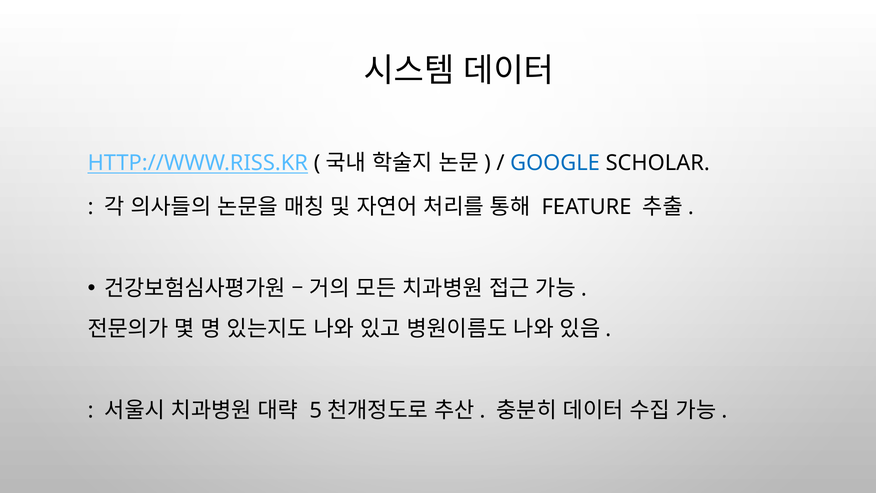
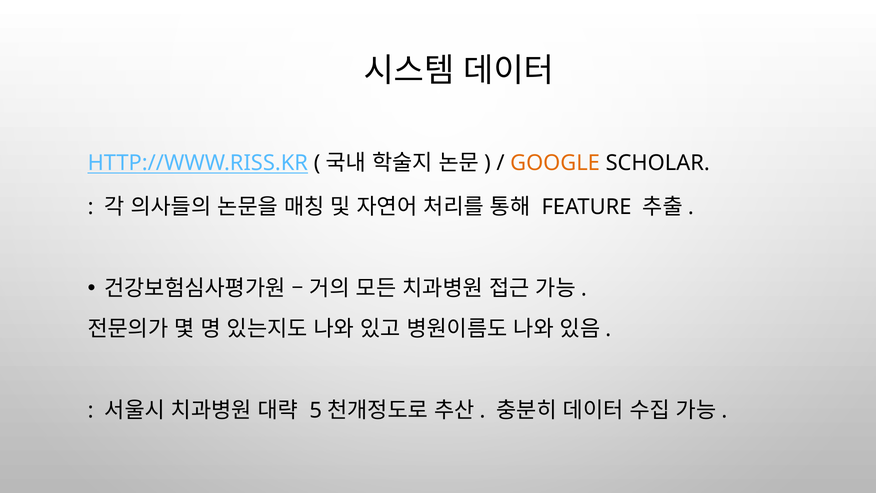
GOOGLE colour: blue -> orange
